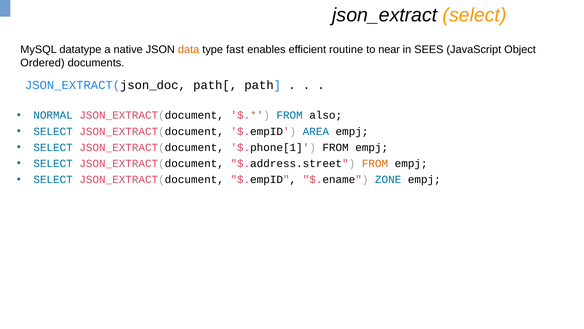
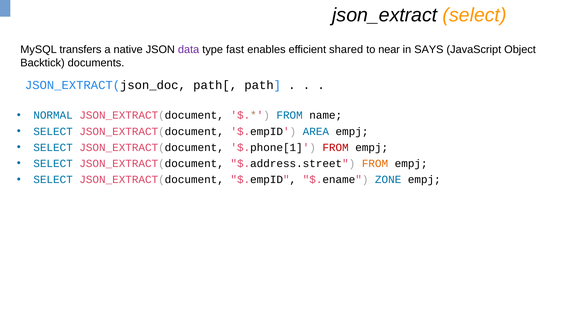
datatype: datatype -> transfers
data colour: orange -> purple
routine: routine -> shared
SEES: SEES -> SAYS
Ordered: Ordered -> Backtick
also: also -> name
FROM at (336, 147) colour: black -> red
